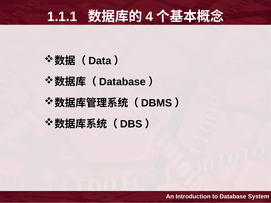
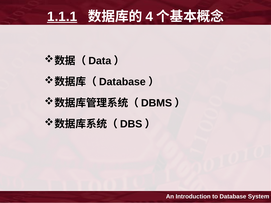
1.1.1 underline: none -> present
